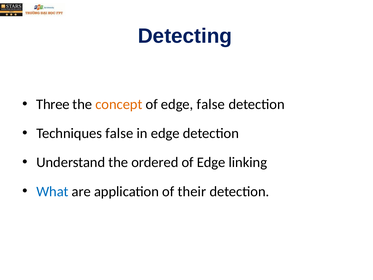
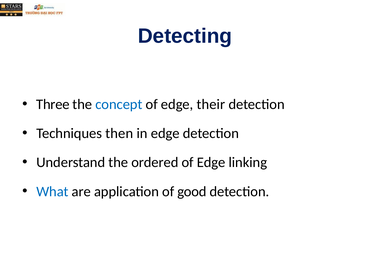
concept colour: orange -> blue
edge false: false -> their
Techniques false: false -> then
their: their -> good
